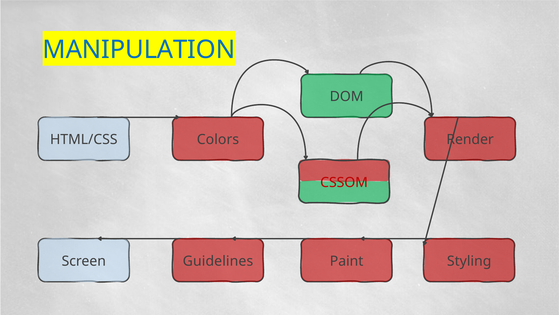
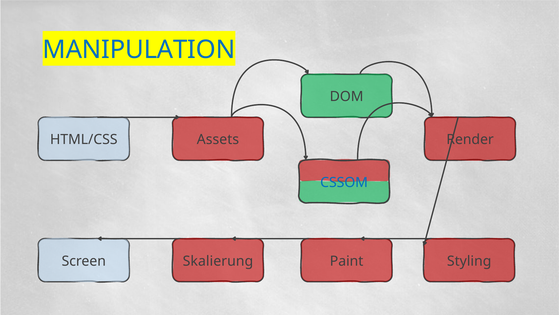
Colors: Colors -> Assets
CSSOM colour: red -> blue
Guidelines: Guidelines -> Skalierung
